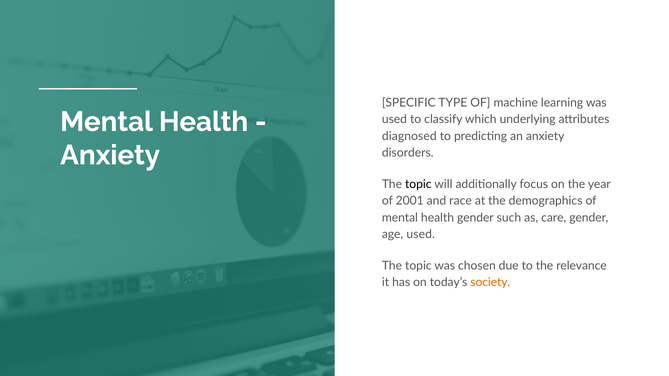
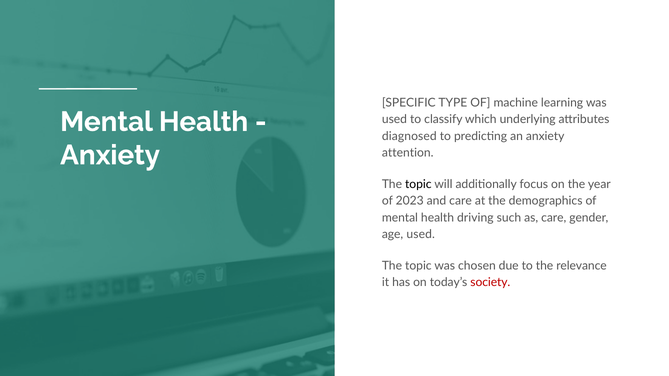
disorders: disorders -> attention
2001: 2001 -> 2023
and race: race -> care
health gender: gender -> driving
society colour: orange -> red
